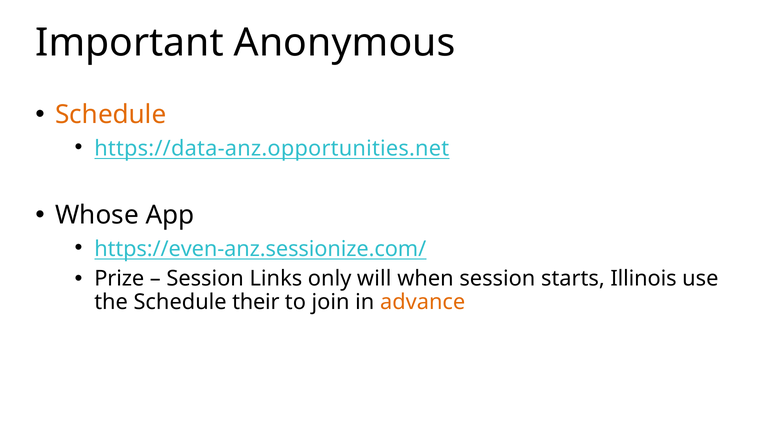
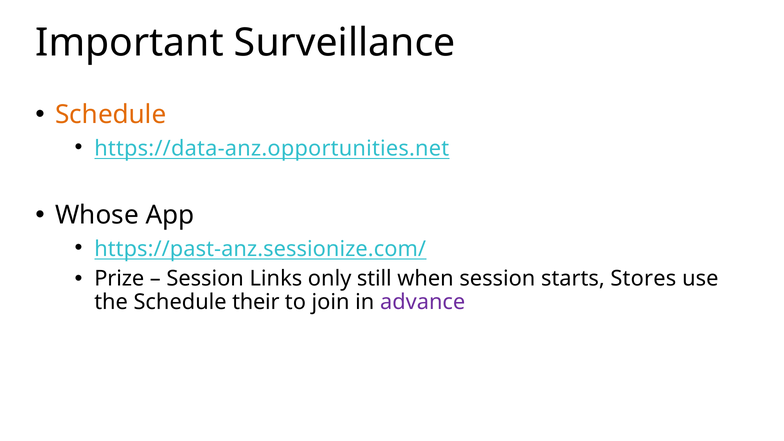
Anonymous: Anonymous -> Surveillance
https://even-anz.sessionize.com/: https://even-anz.sessionize.com/ -> https://past-anz.sessionize.com/
will: will -> still
Illinois: Illinois -> Stores
advance colour: orange -> purple
